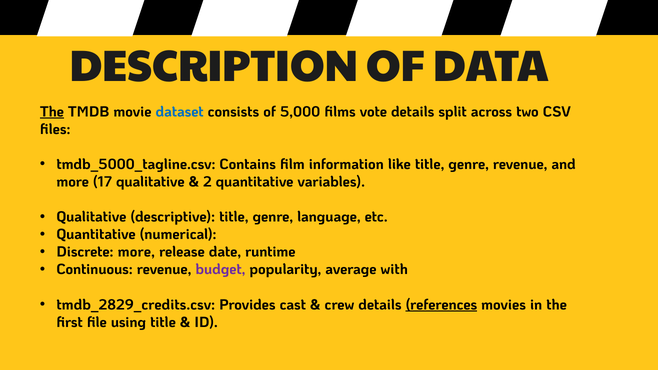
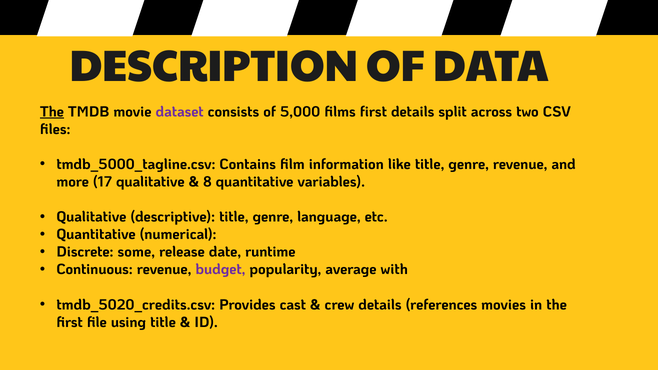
dataset colour: blue -> purple
films vote: vote -> first
2: 2 -> 8
Discrete more: more -> some
tmdb_2829_credits.csv: tmdb_2829_credits.csv -> tmdb_5020_credits.csv
references underline: present -> none
